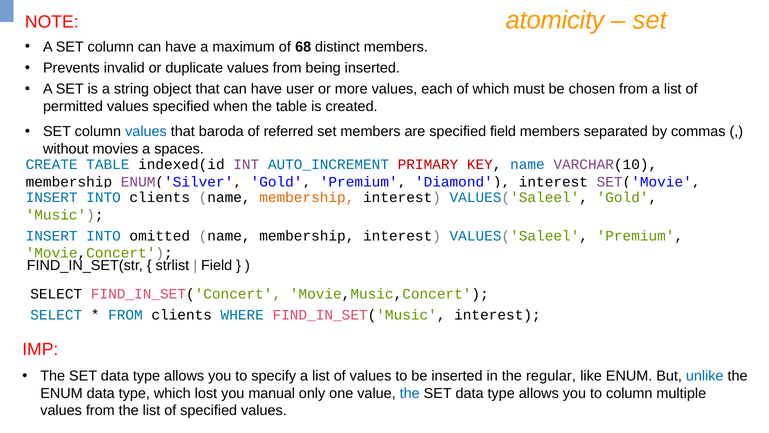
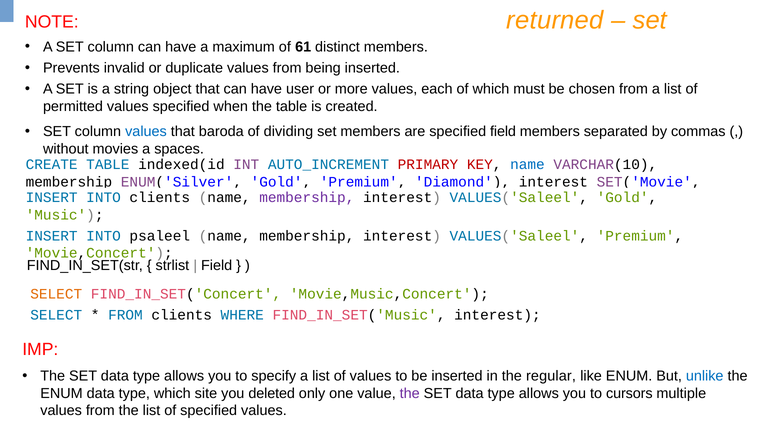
atomicity: atomicity -> returned
68: 68 -> 61
referred: referred -> dividing
membership at (307, 197) colour: orange -> purple
omitted: omitted -> psaleel
SELECT at (56, 294) colour: black -> orange
lost: lost -> site
manual: manual -> deleted
the at (410, 393) colour: blue -> purple
to column: column -> cursors
